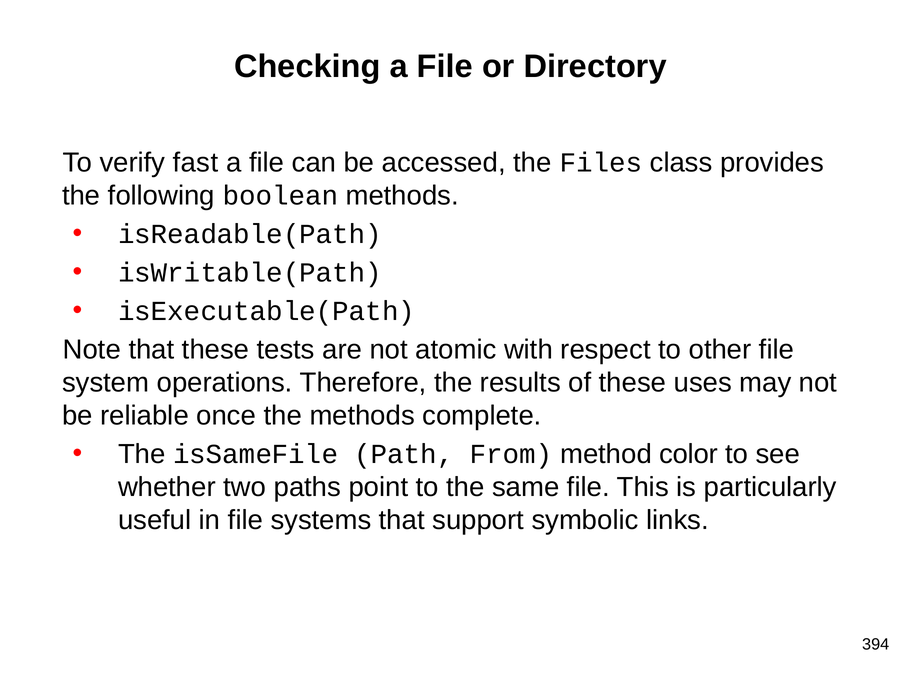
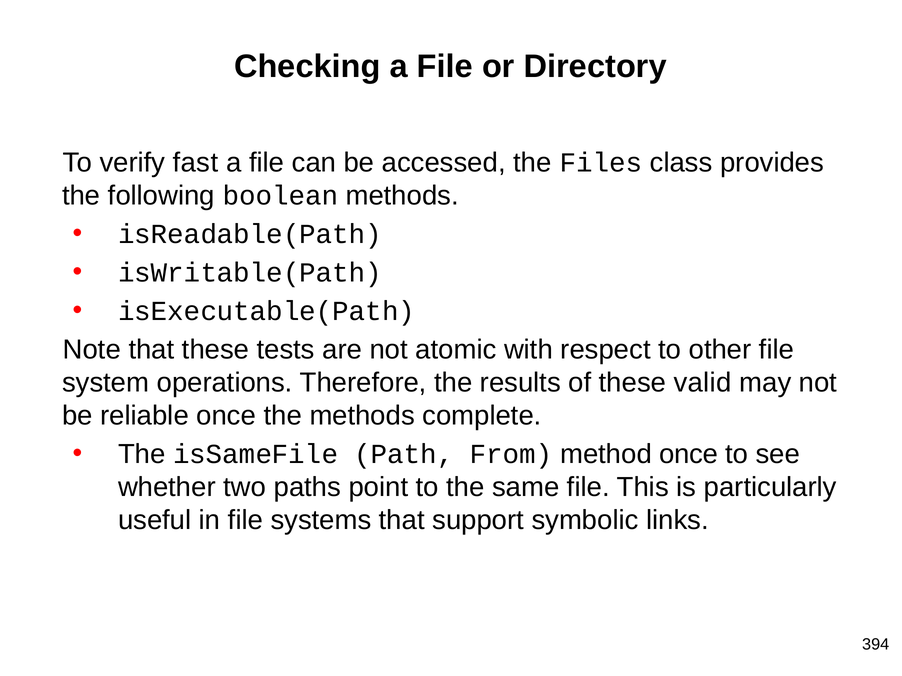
uses: uses -> valid
method color: color -> once
